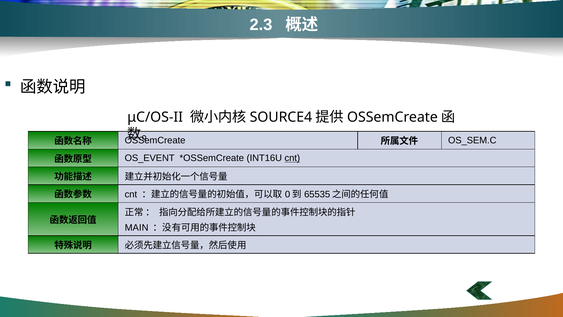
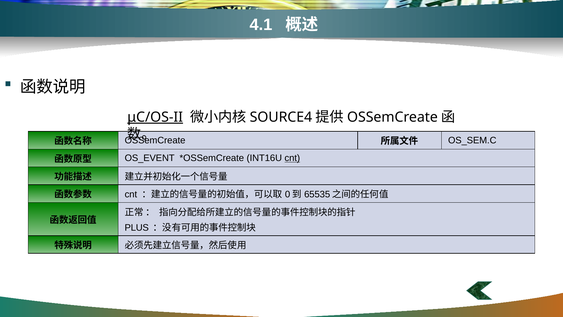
2.3: 2.3 -> 4.1
μC/OS-II underline: none -> present
MAIN: MAIN -> PLUS
